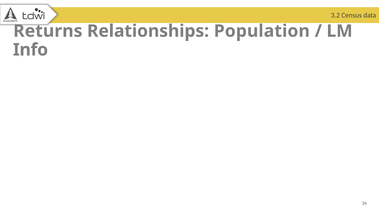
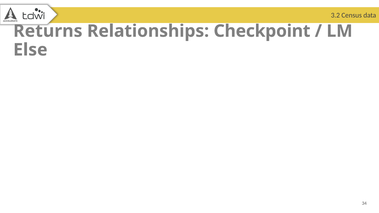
Population: Population -> Checkpoint
Info: Info -> Else
